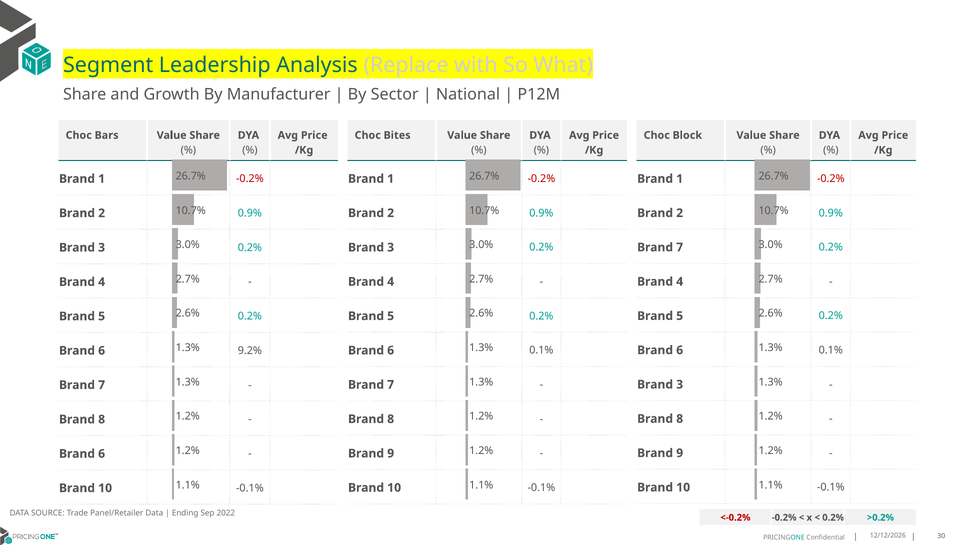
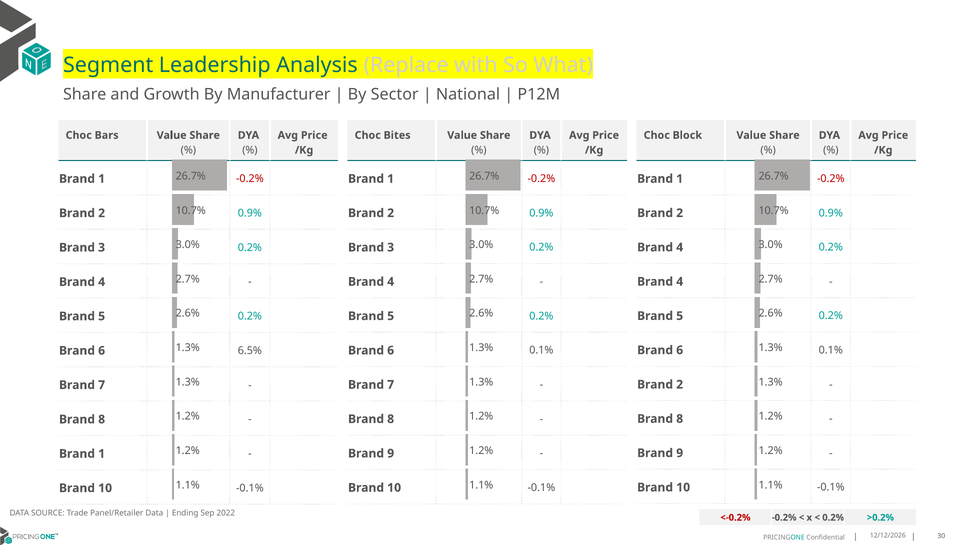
7 at (680, 247): 7 -> 4
9.2%: 9.2% -> 6.5%
3 at (680, 385): 3 -> 2
6 at (102, 454): 6 -> 1
